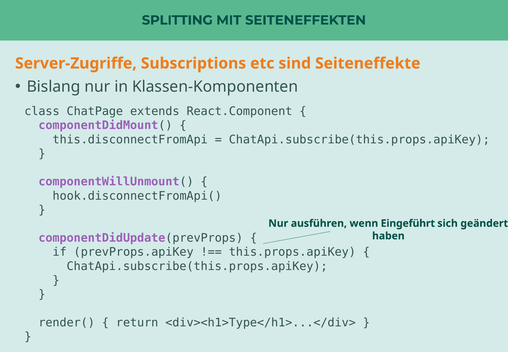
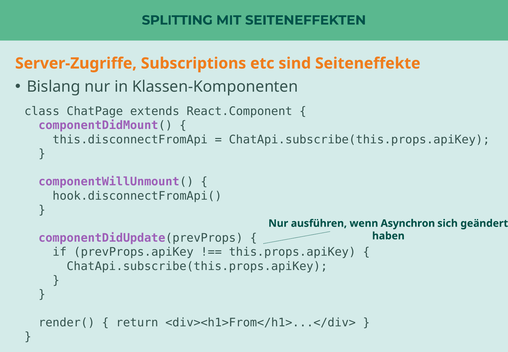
Eingeführt: Eingeführt -> Asynchron
<div><h1>Type</h1>...</div>: <div><h1>Type</h1>...</div> -> <div><h1>From</h1>...</div>
